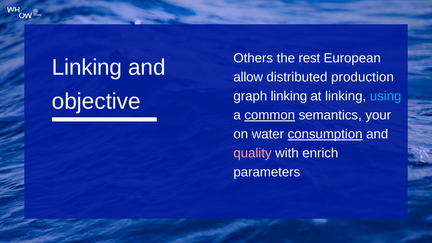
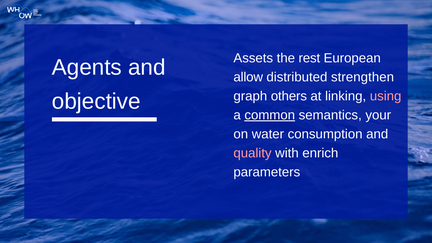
Others: Others -> Assets
Linking at (87, 68): Linking -> Agents
production: production -> strengthen
graph linking: linking -> others
using colour: light blue -> pink
consumption underline: present -> none
